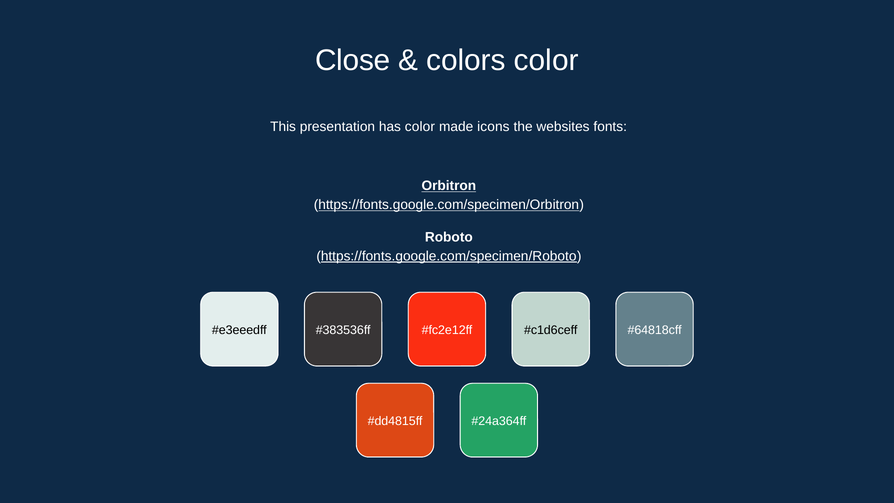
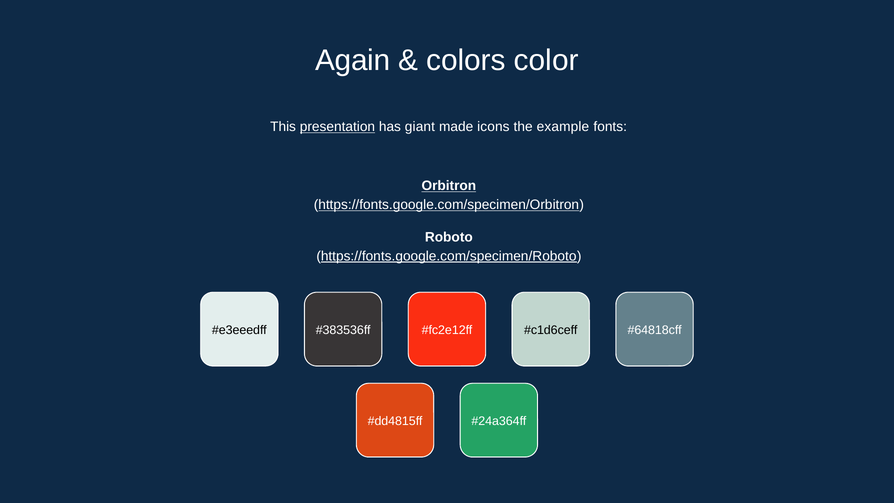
Close: Close -> Again
presentation underline: none -> present
has color: color -> giant
websites: websites -> example
